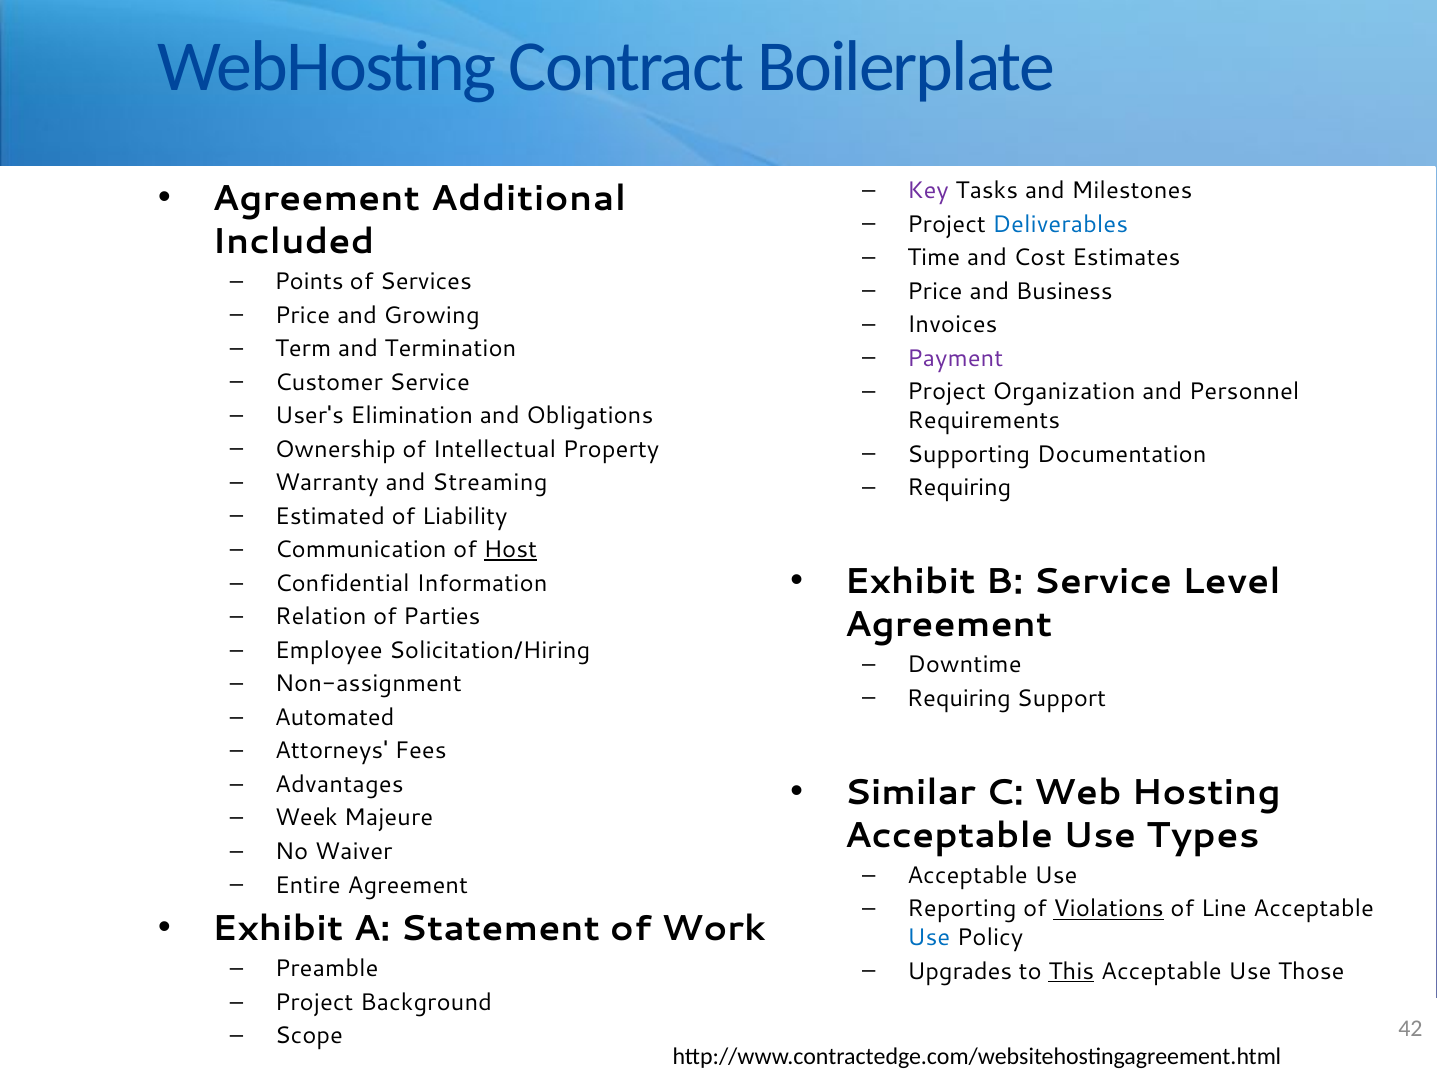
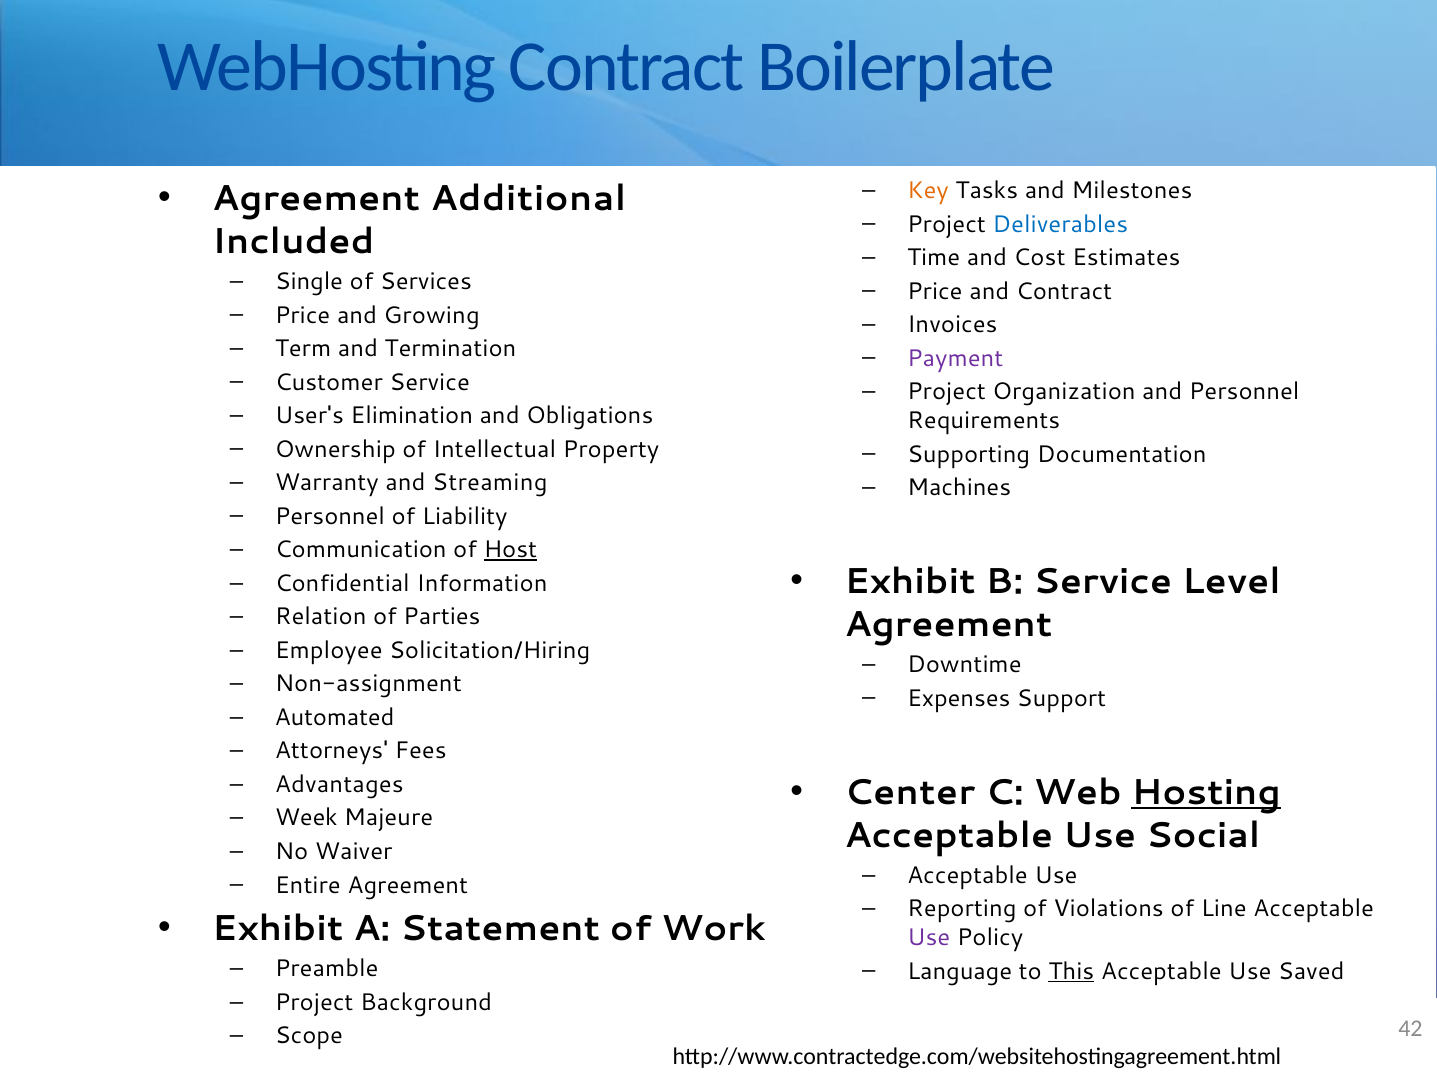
Key colour: purple -> orange
Points: Points -> Single
and Business: Business -> Contract
Requiring at (959, 488): Requiring -> Machines
Estimated at (330, 517): Estimated -> Personnel
Requiring at (959, 699): Requiring -> Expenses
Similar: Similar -> Center
Hosting underline: none -> present
Types: Types -> Social
Violations underline: present -> none
Use at (929, 938) colour: blue -> purple
Upgrades: Upgrades -> Language
Those: Those -> Saved
